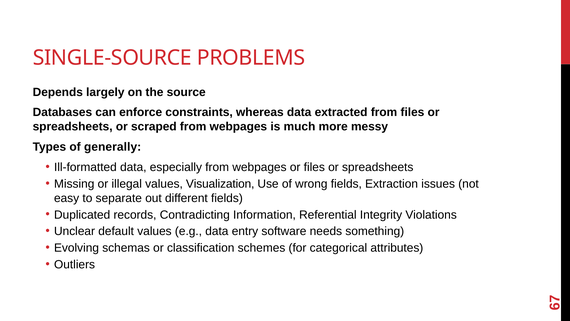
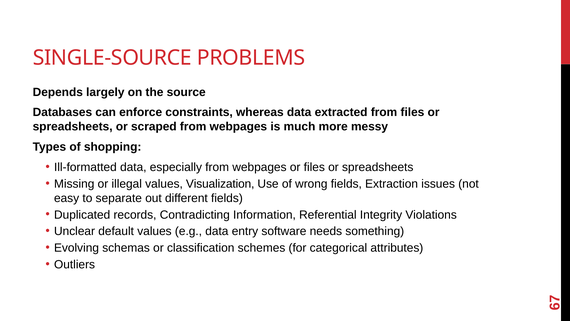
generally: generally -> shopping
